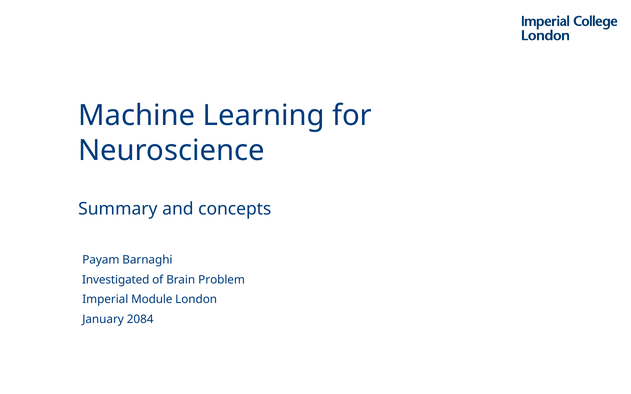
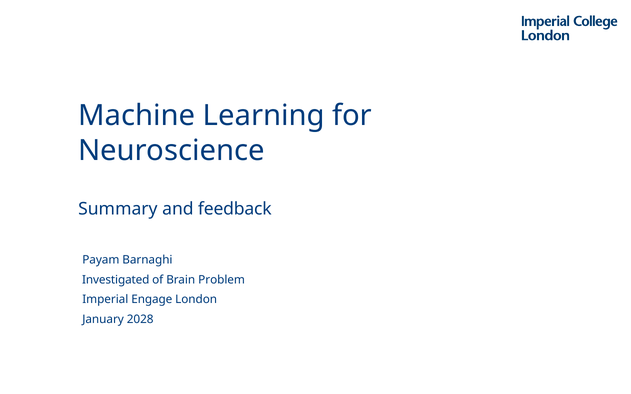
concepts: concepts -> feedback
Module: Module -> Engage
2084: 2084 -> 2028
